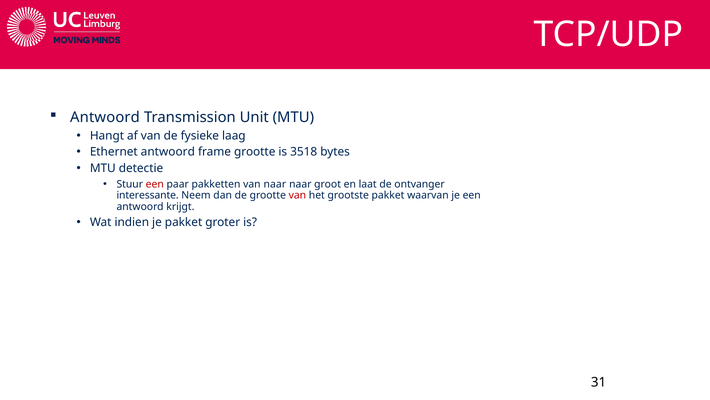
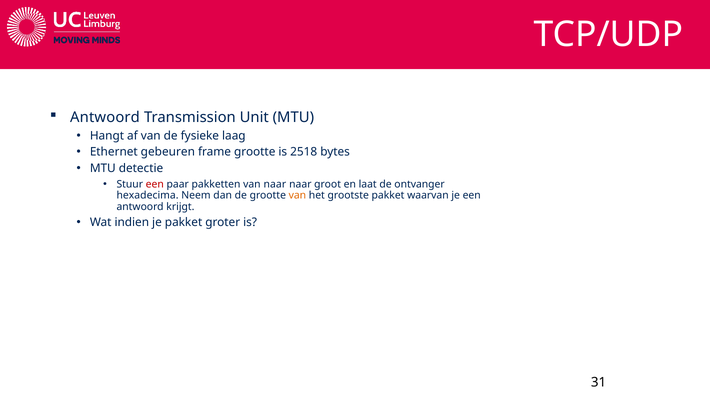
Ethernet antwoord: antwoord -> gebeuren
3518: 3518 -> 2518
interessante: interessante -> hexadecima
van at (297, 195) colour: red -> orange
